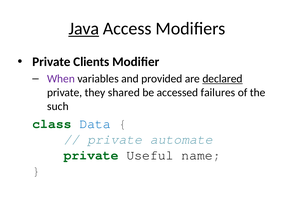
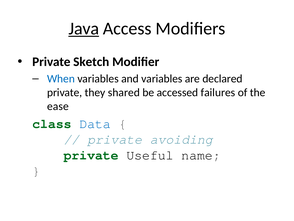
Clients: Clients -> Sketch
When colour: purple -> blue
and provided: provided -> variables
declared underline: present -> none
such: such -> ease
automate: automate -> avoiding
